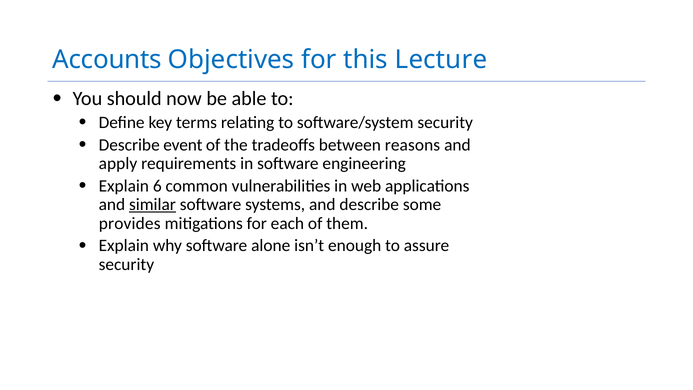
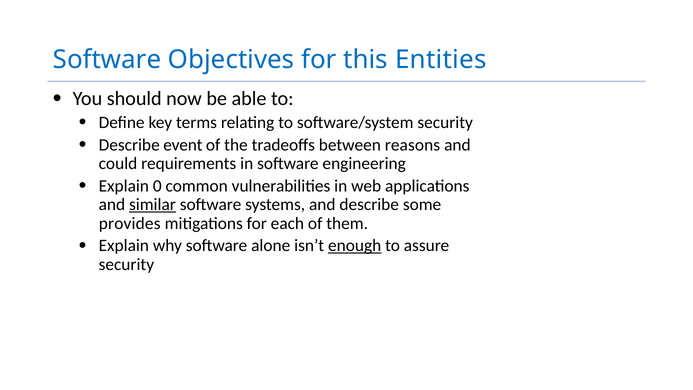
Accounts at (107, 60): Accounts -> Software
Lecture: Lecture -> Entities
apply: apply -> could
6: 6 -> 0
enough underline: none -> present
